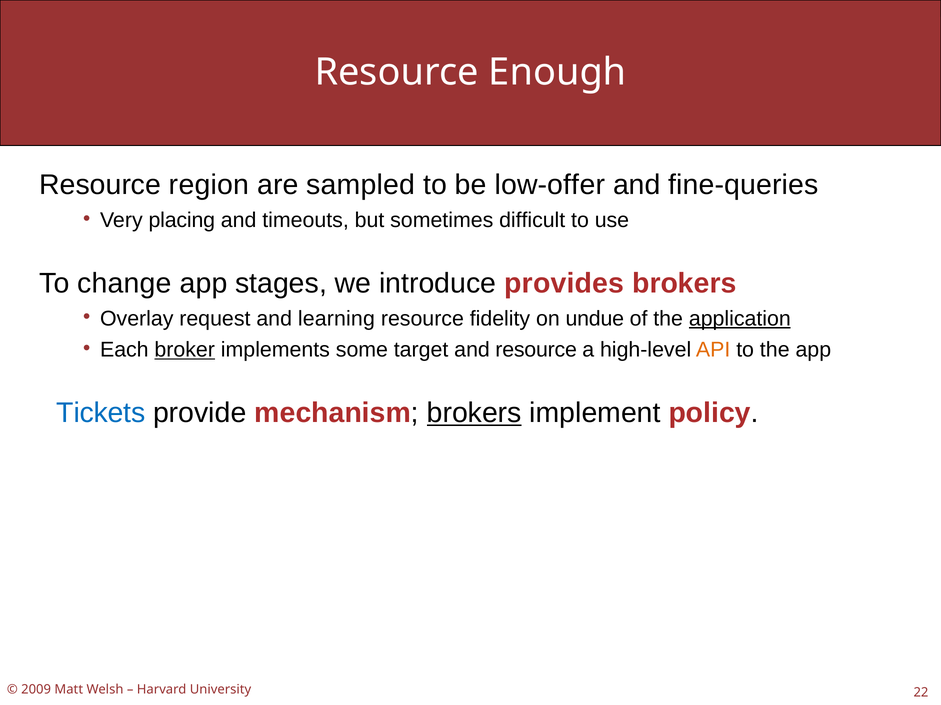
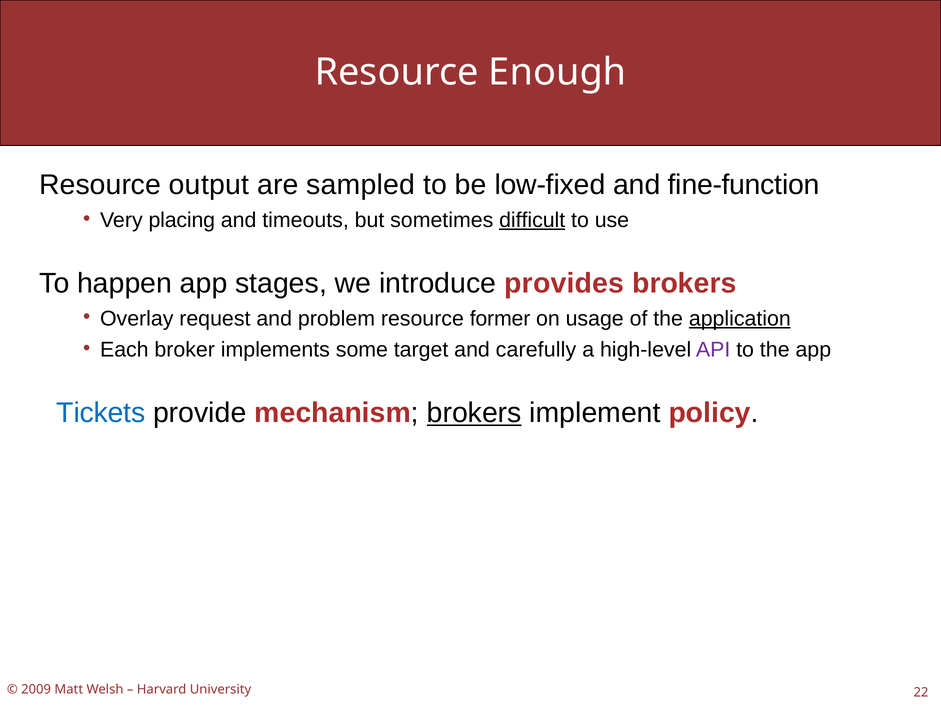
region: region -> output
low-offer: low-offer -> low-fixed
fine-queries: fine-queries -> fine-function
difficult underline: none -> present
change: change -> happen
learning: learning -> problem
fidelity: fidelity -> former
undue: undue -> usage
broker underline: present -> none
and resource: resource -> carefully
API colour: orange -> purple
